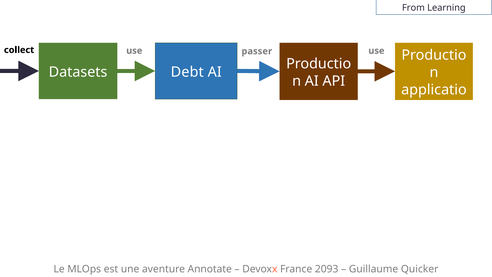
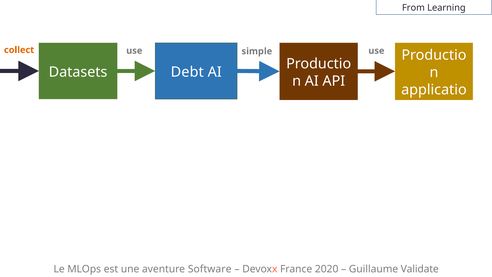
collect colour: black -> orange
passer: passer -> simple
Annotate: Annotate -> Software
2093: 2093 -> 2020
Quicker: Quicker -> Validate
